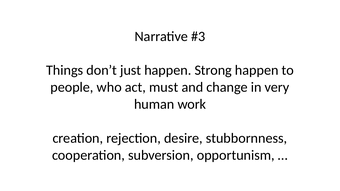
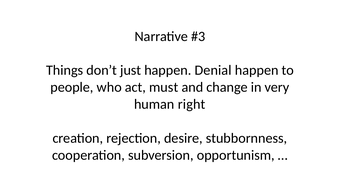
Strong: Strong -> Denial
work: work -> right
